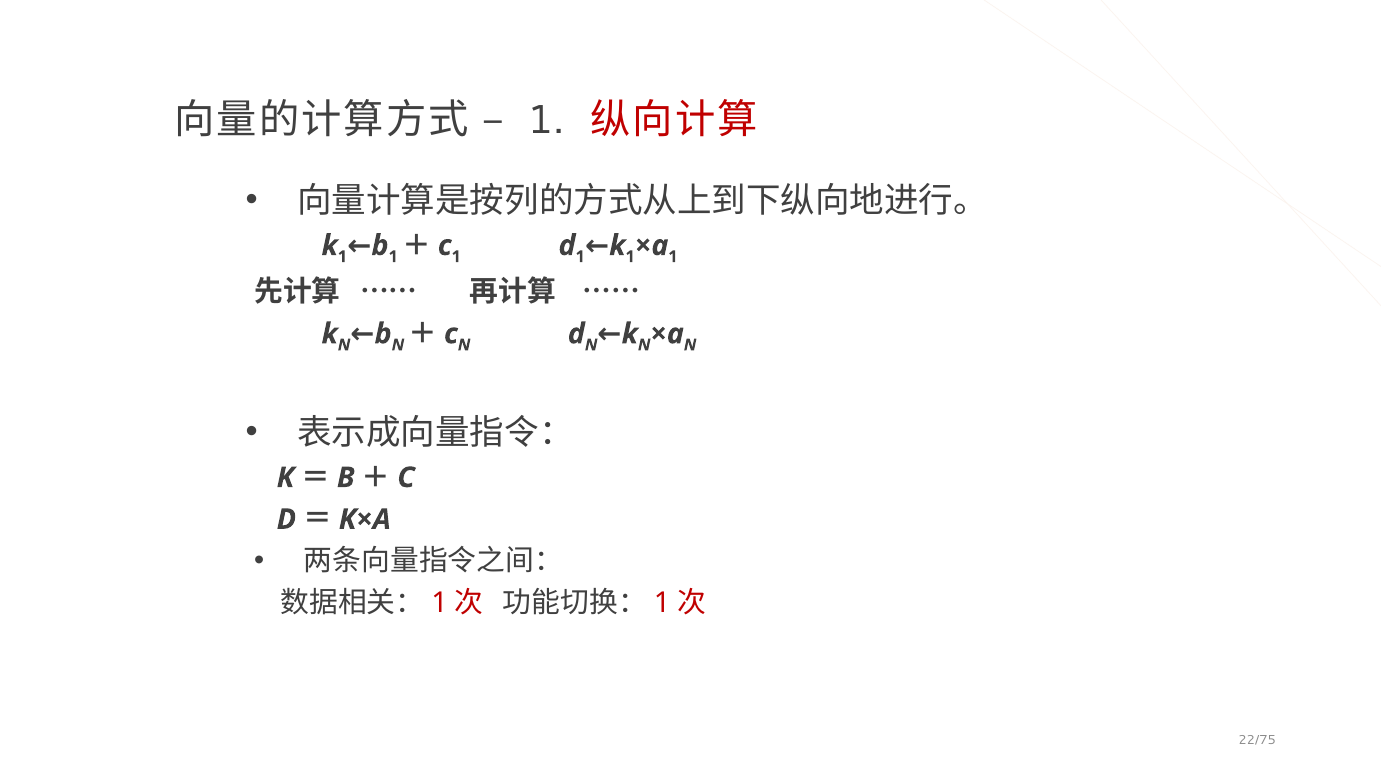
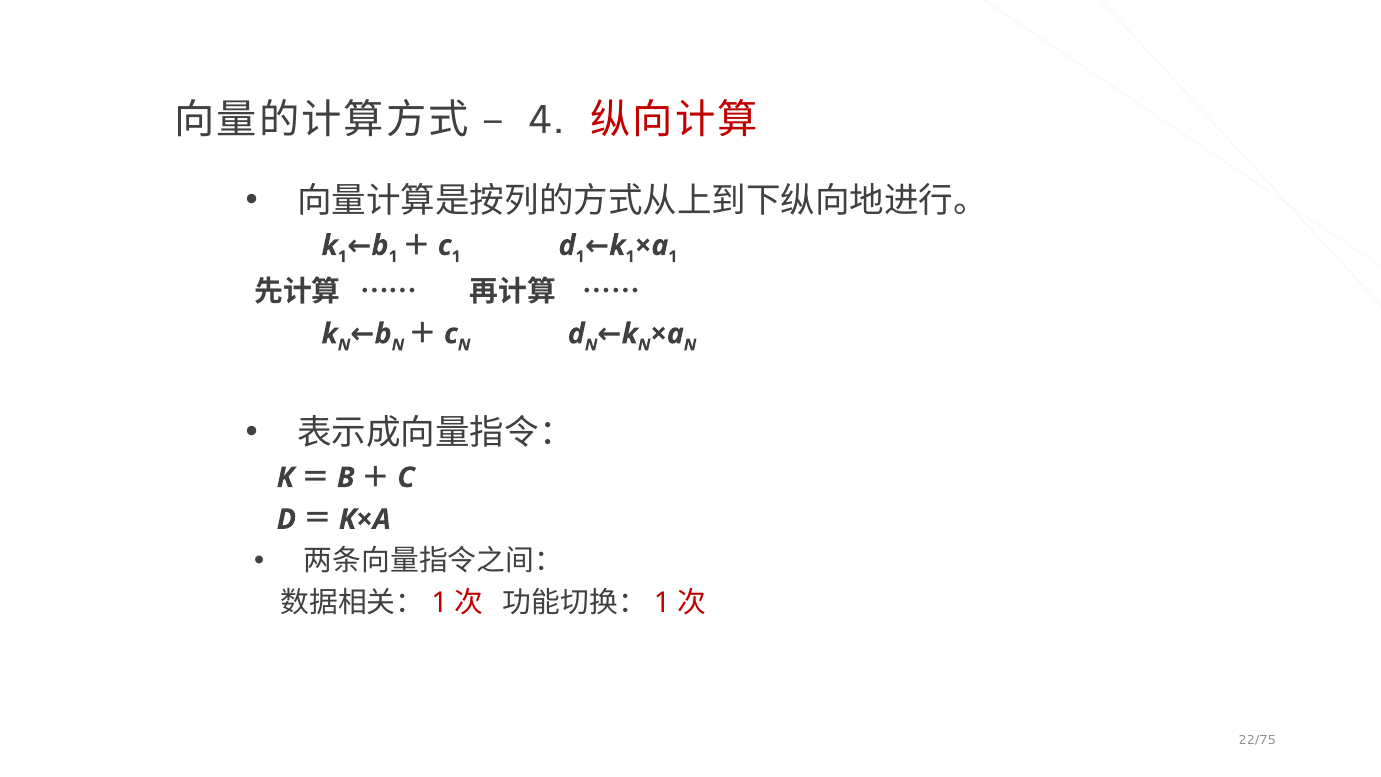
1 at (546, 120): 1 -> 4
